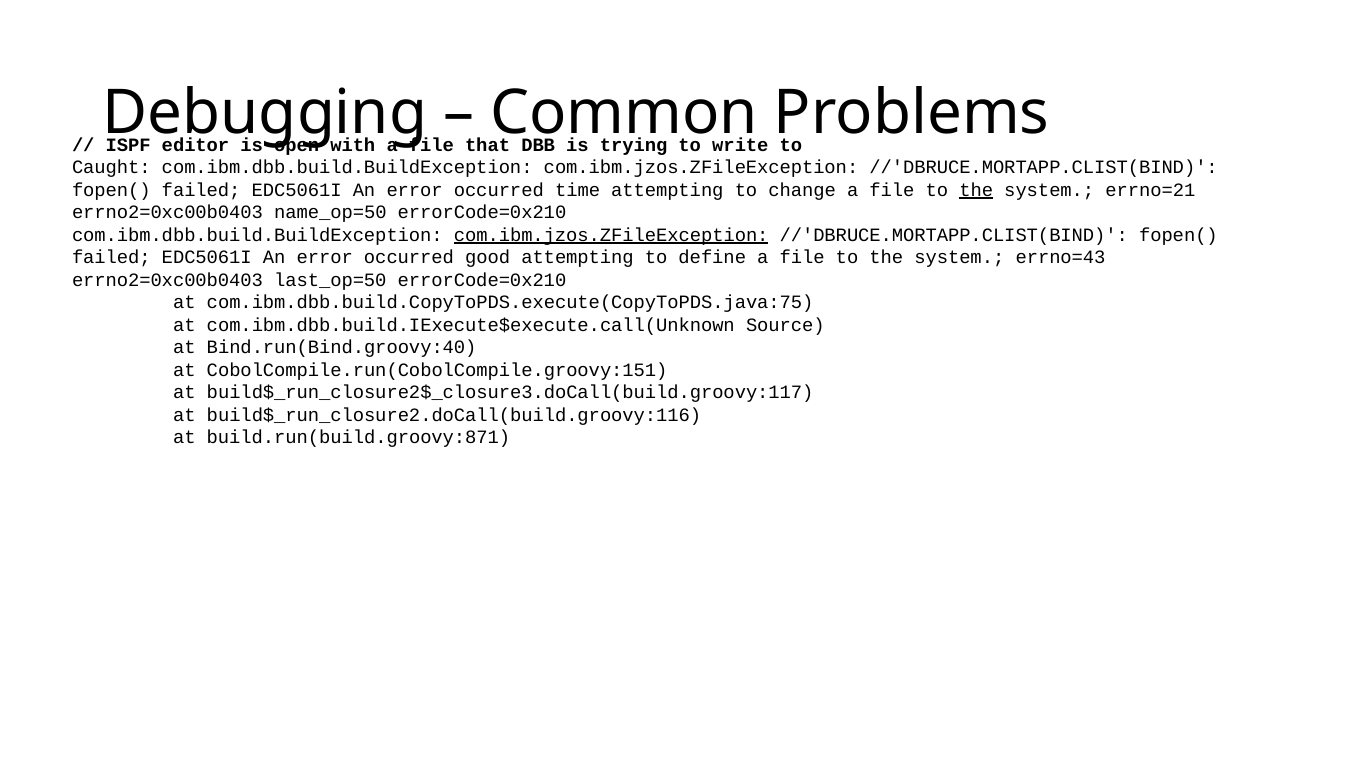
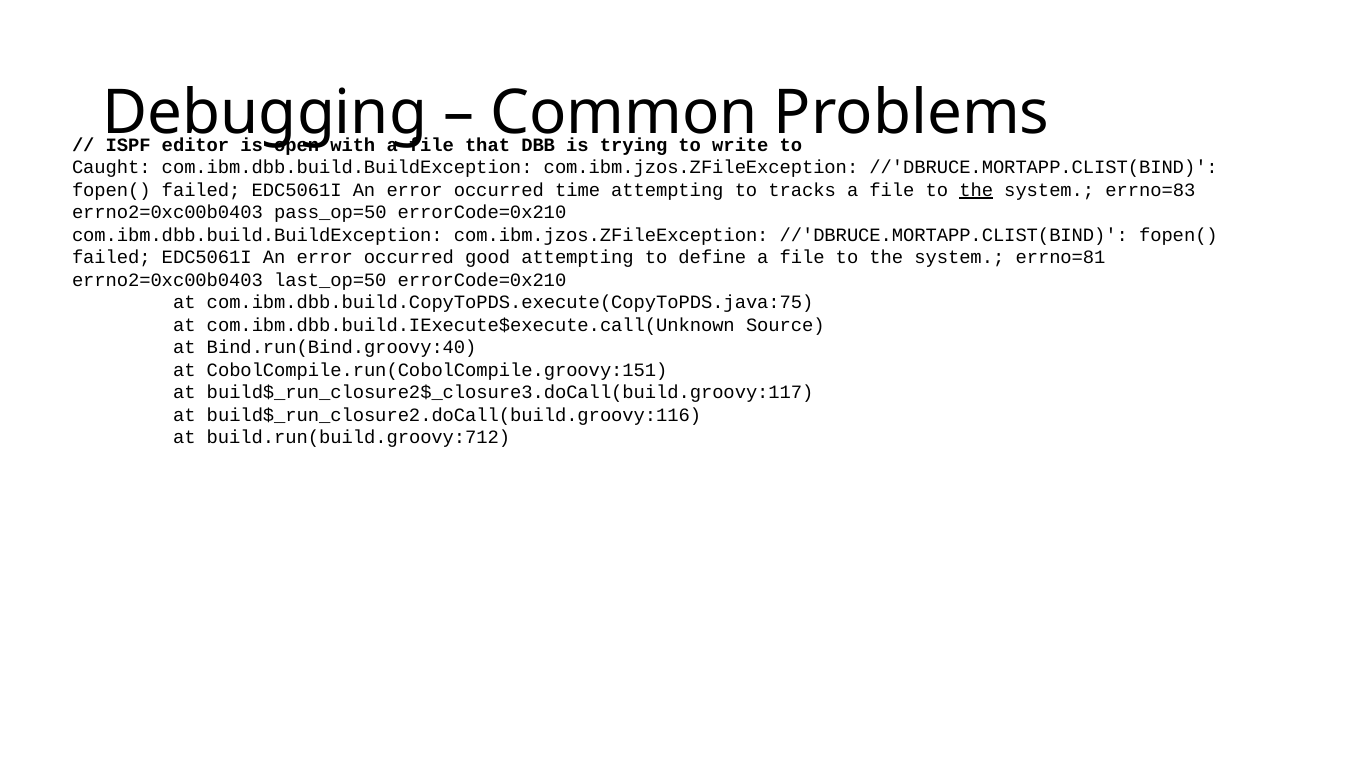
change: change -> tracks
errno=21: errno=21 -> errno=83
name_op=50: name_op=50 -> pass_op=50
com.ibm.jzos.ZFileException at (611, 235) underline: present -> none
errno=43: errno=43 -> errno=81
build.run(build.groovy:871: build.run(build.groovy:871 -> build.run(build.groovy:712
